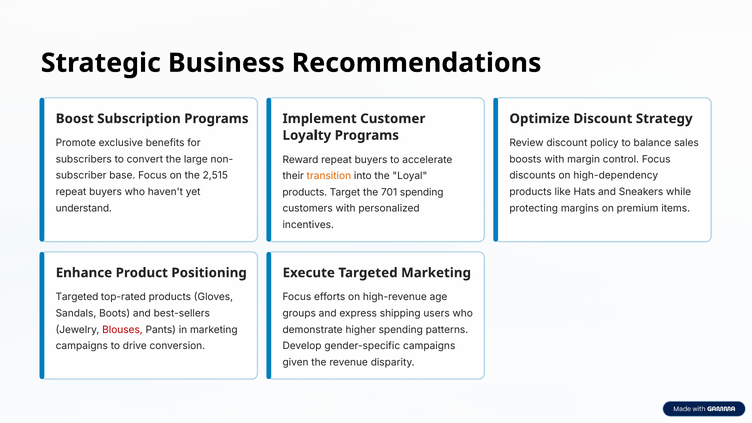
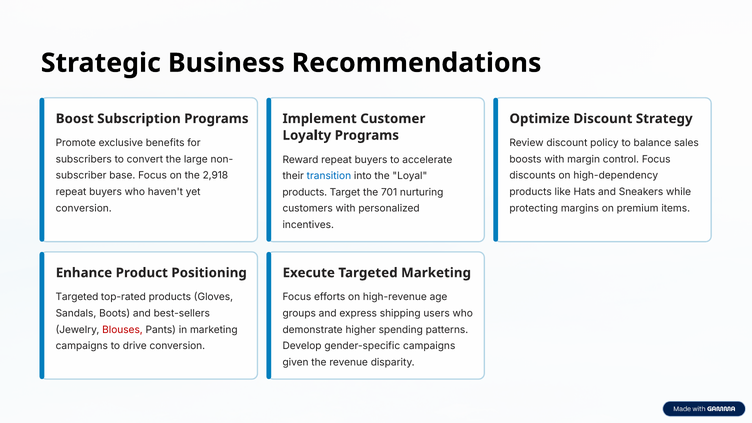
2,515: 2,515 -> 2,918
transition colour: orange -> blue
701 spending: spending -> nurturing
understand at (84, 208): understand -> conversion
